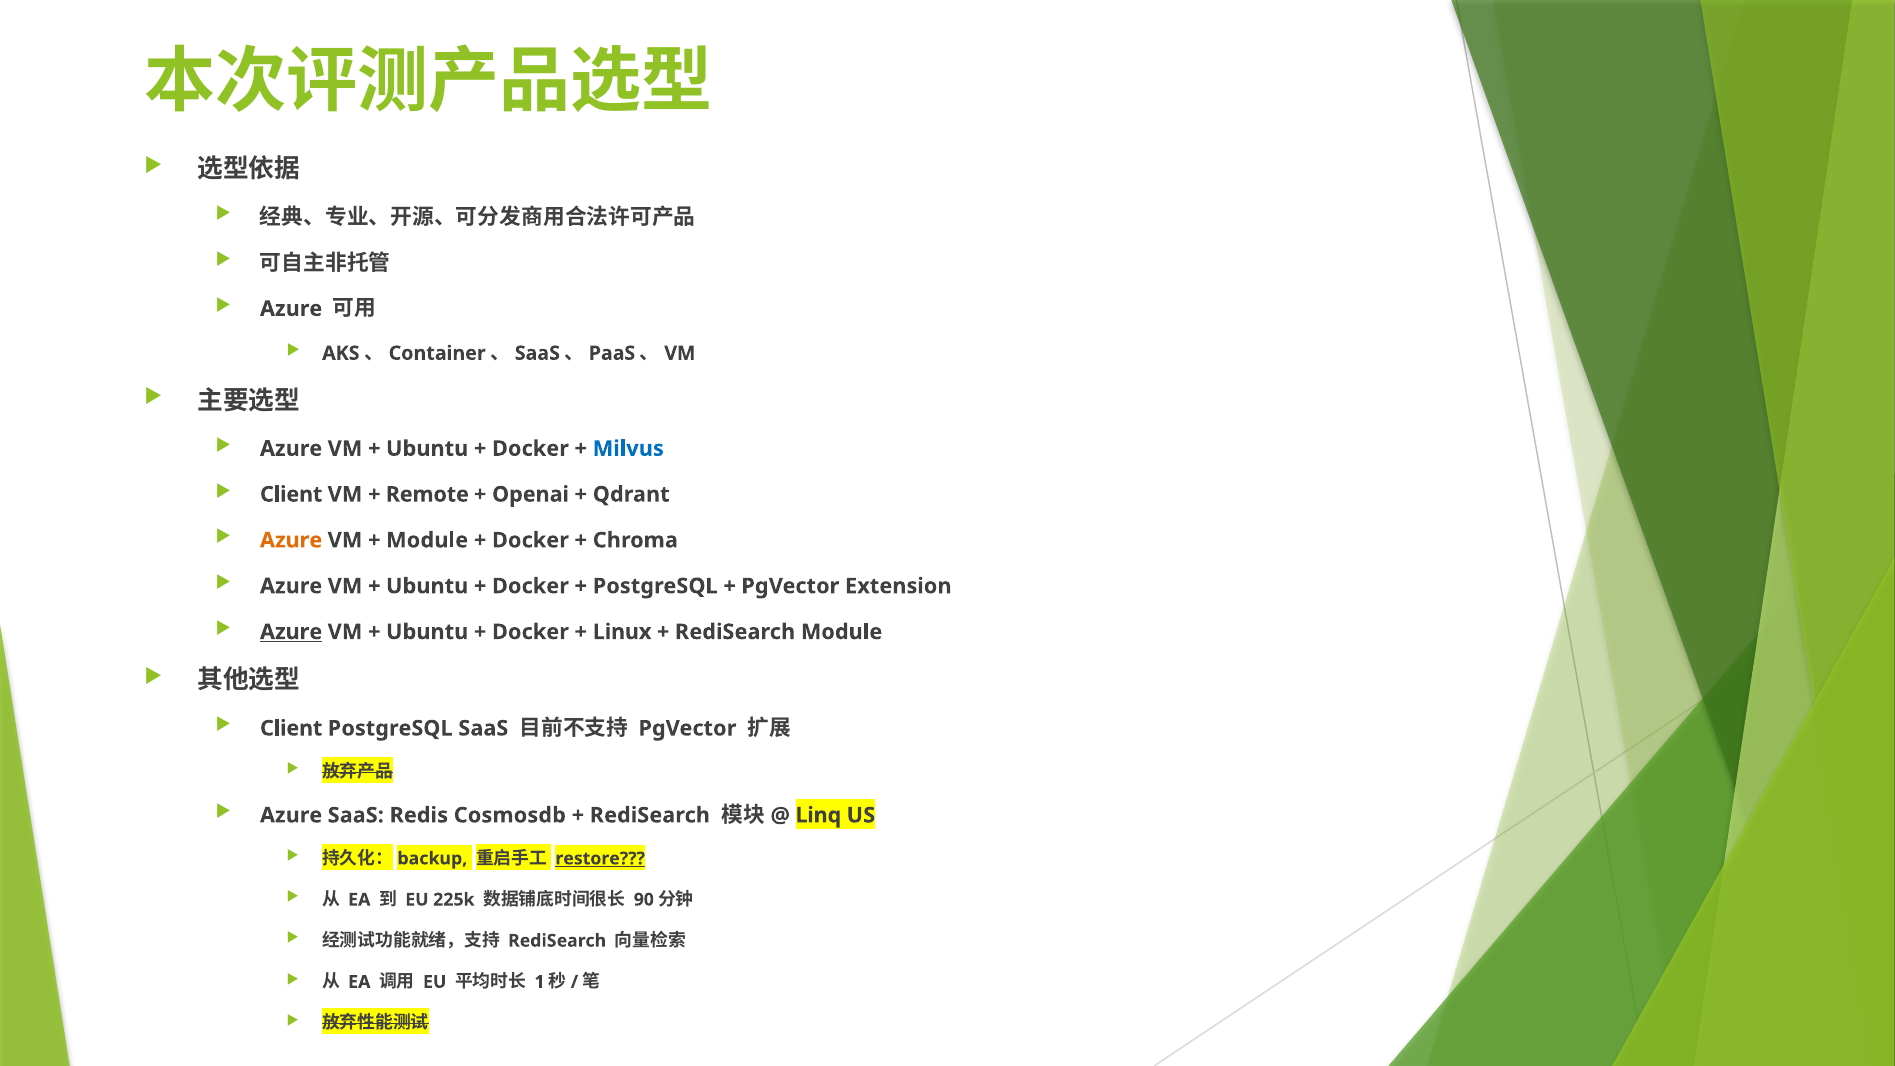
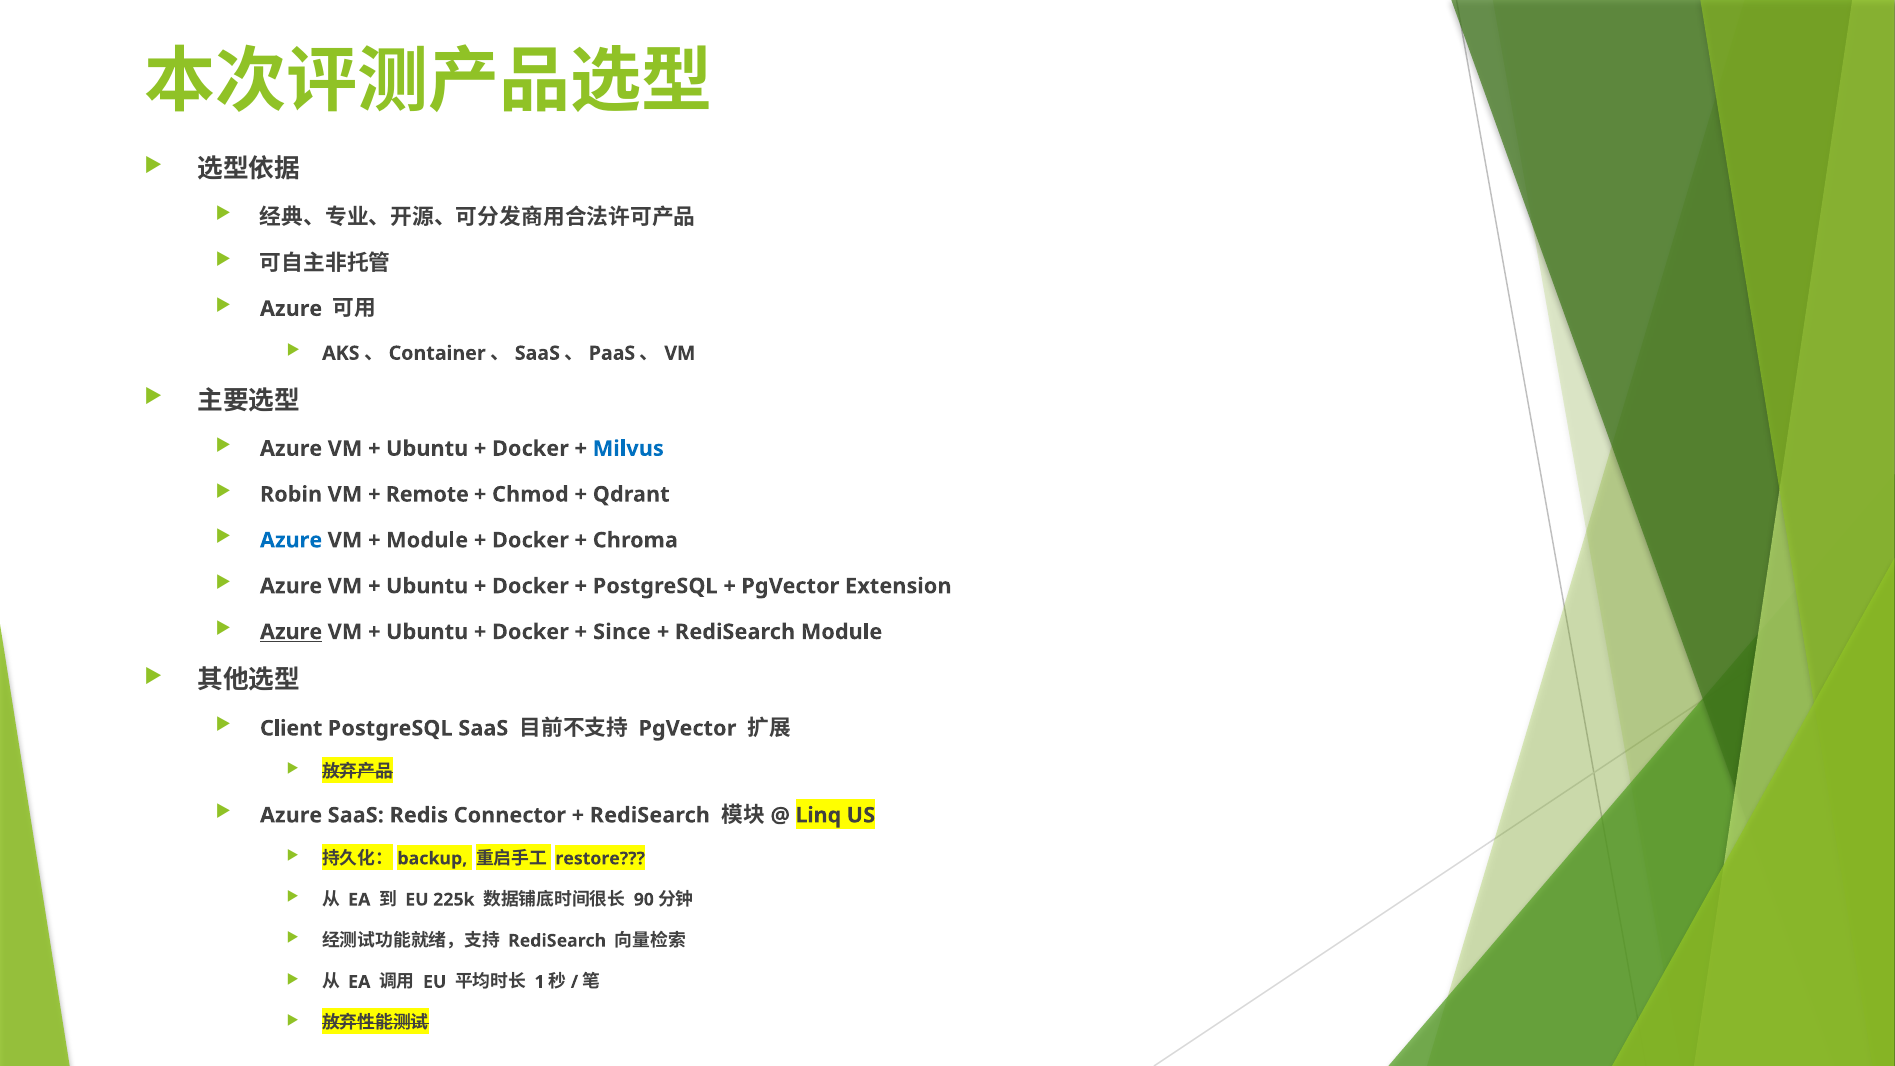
Client at (291, 494): Client -> Robin
Openai: Openai -> Chmod
Azure at (291, 540) colour: orange -> blue
Linux: Linux -> Since
Cosmosdb: Cosmosdb -> Connector
restore underline: present -> none
